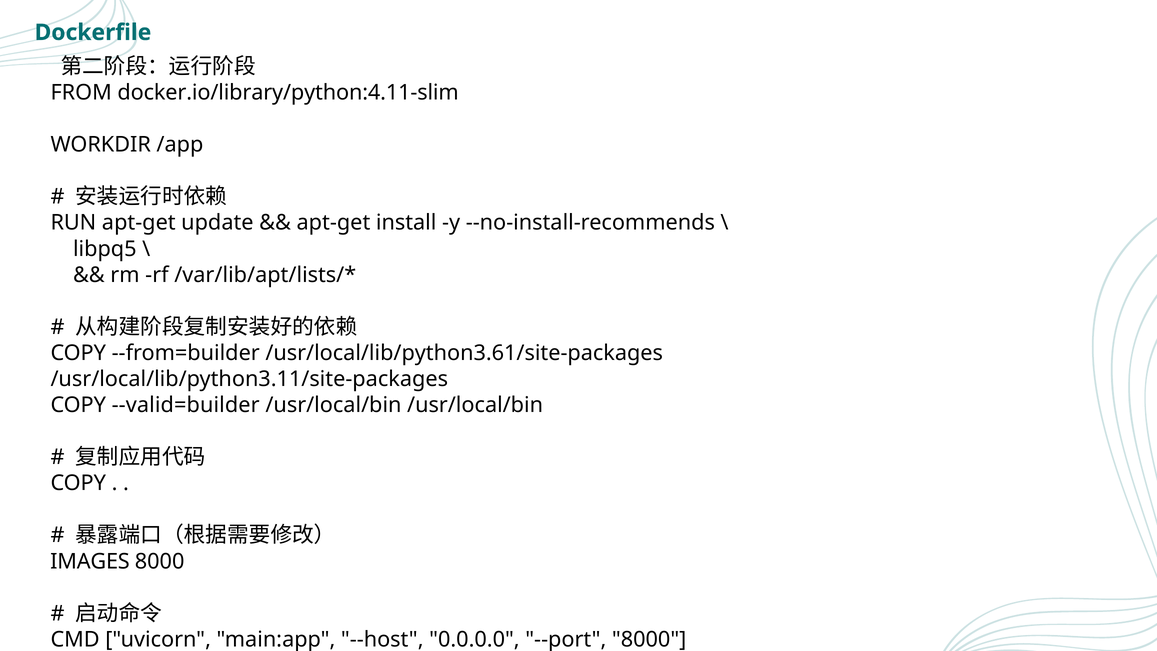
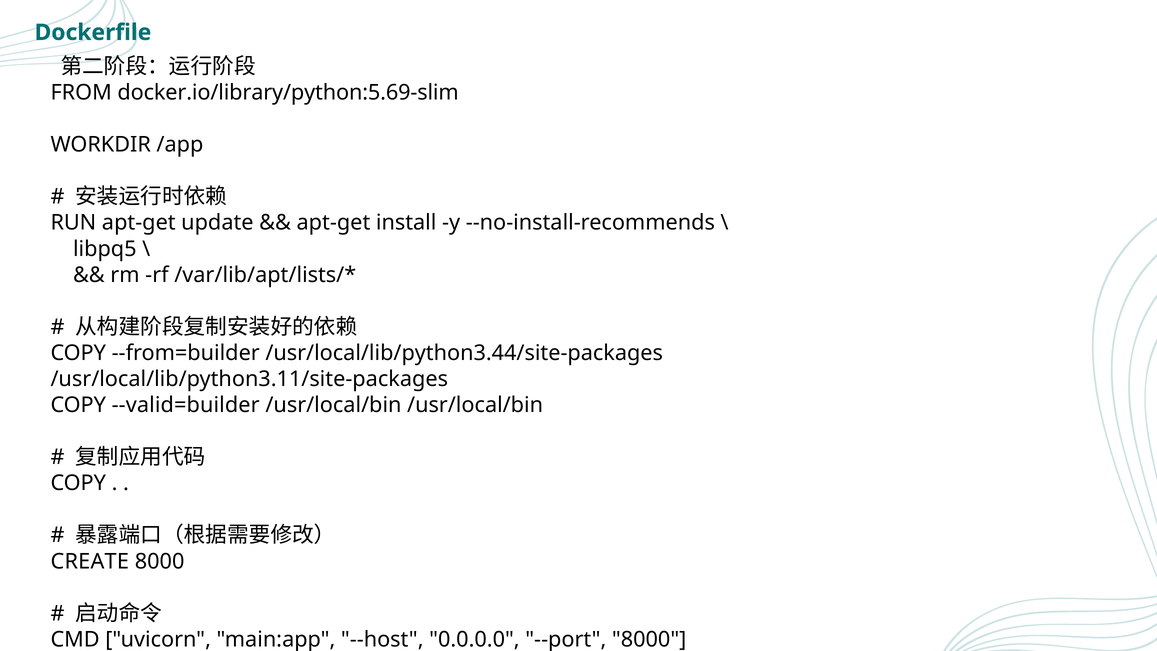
docker.io/library/python:4.11-slim: docker.io/library/python:4.11-slim -> docker.io/library/python:5.69-slim
/usr/local/lib/python3.61/site-packages: /usr/local/lib/python3.61/site-packages -> /usr/local/lib/python3.44/site-packages
IMAGES: IMAGES -> CREATE
